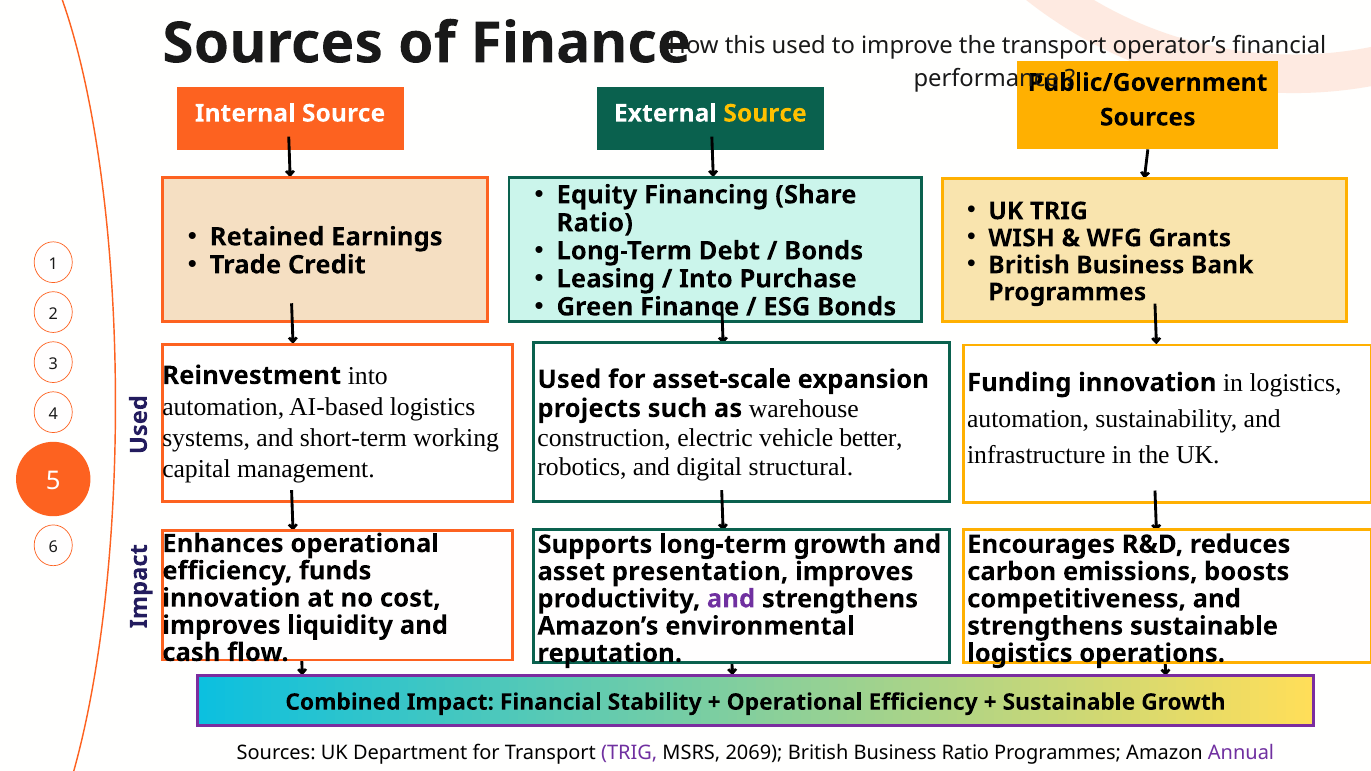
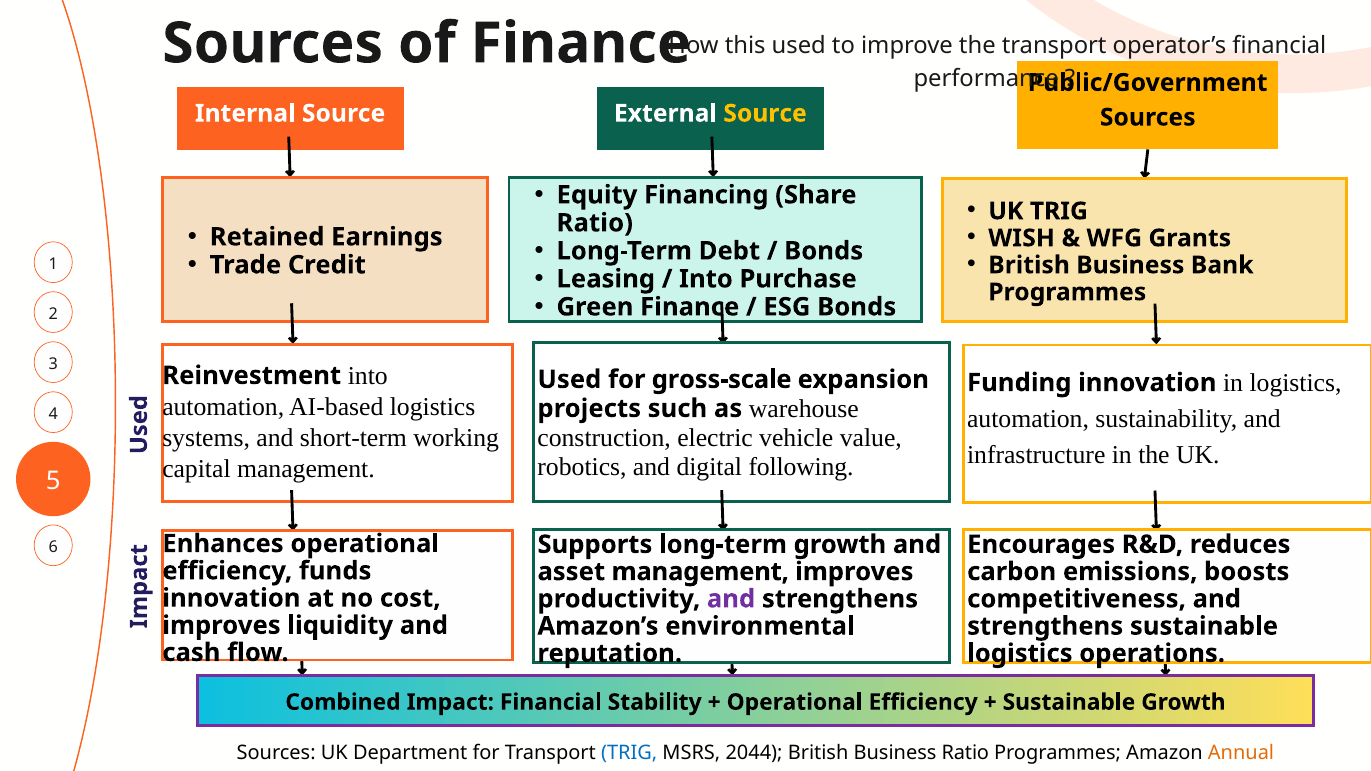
asset-scale: asset-scale -> gross-scale
better: better -> value
structural: structural -> following
asset presentation: presentation -> management
TRIG at (629, 753) colour: purple -> blue
2069: 2069 -> 2044
Annual colour: purple -> orange
